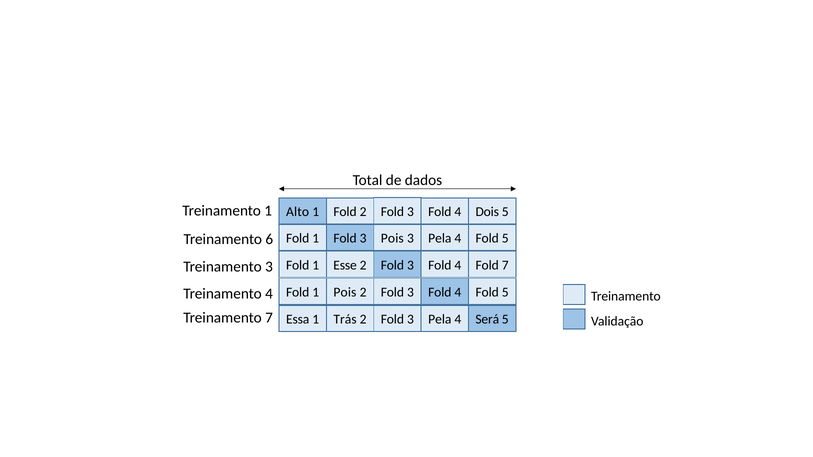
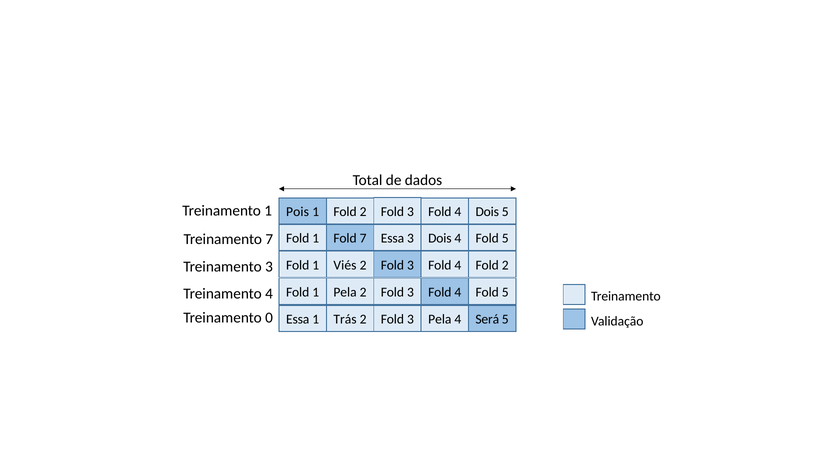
Alto: Alto -> Pois
1 Fold 3: 3 -> 7
Pois at (392, 239): Pois -> Essa
Pela at (440, 239): Pela -> Dois
Treinamento 6: 6 -> 7
Esse: Esse -> Viés
2 Fold 7: 7 -> 2
1 Pois: Pois -> Pela
Treinamento 7: 7 -> 0
